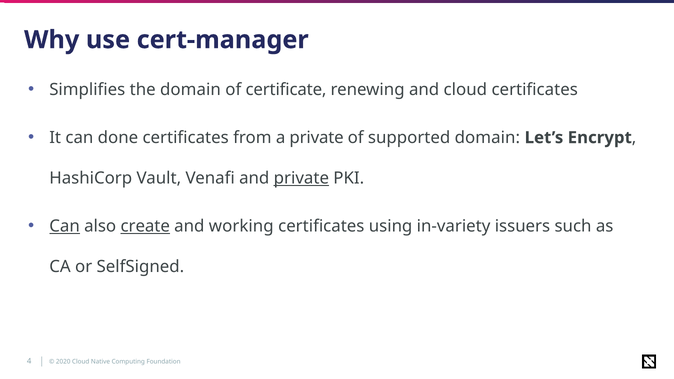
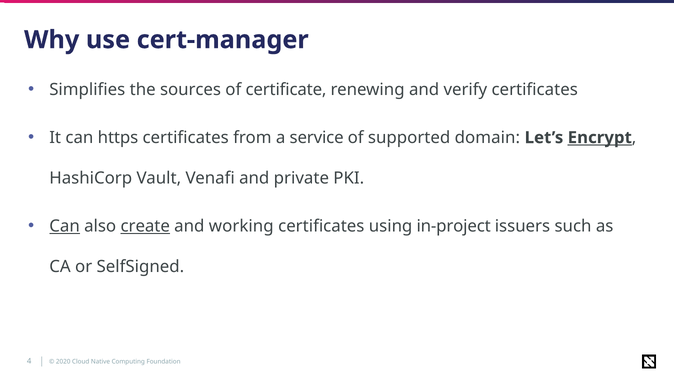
the domain: domain -> sources
and cloud: cloud -> verify
done: done -> https
a private: private -> service
Encrypt underline: none -> present
private at (301, 178) underline: present -> none
in-variety: in-variety -> in-project
